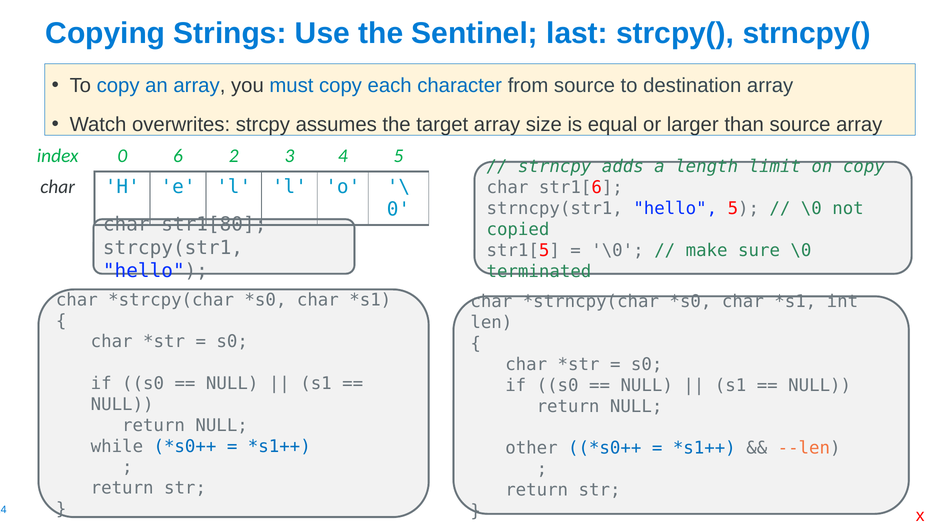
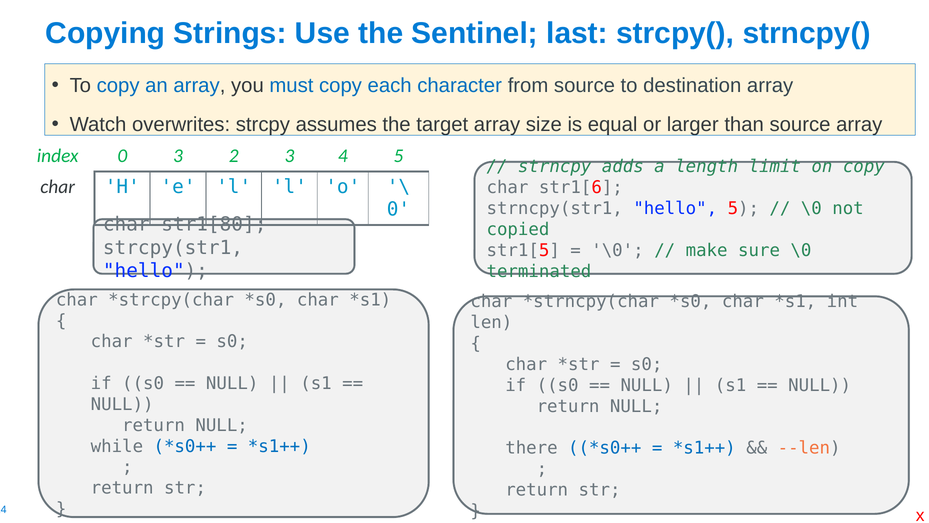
0 6: 6 -> 3
other: other -> there
